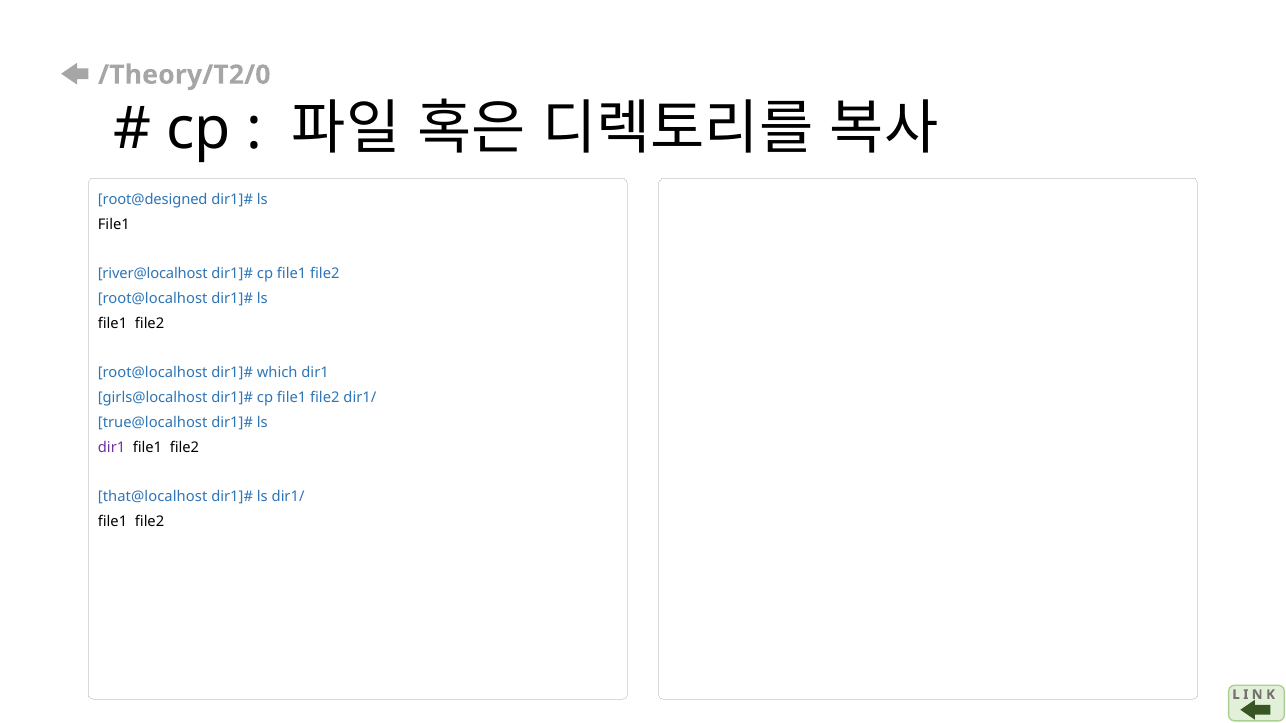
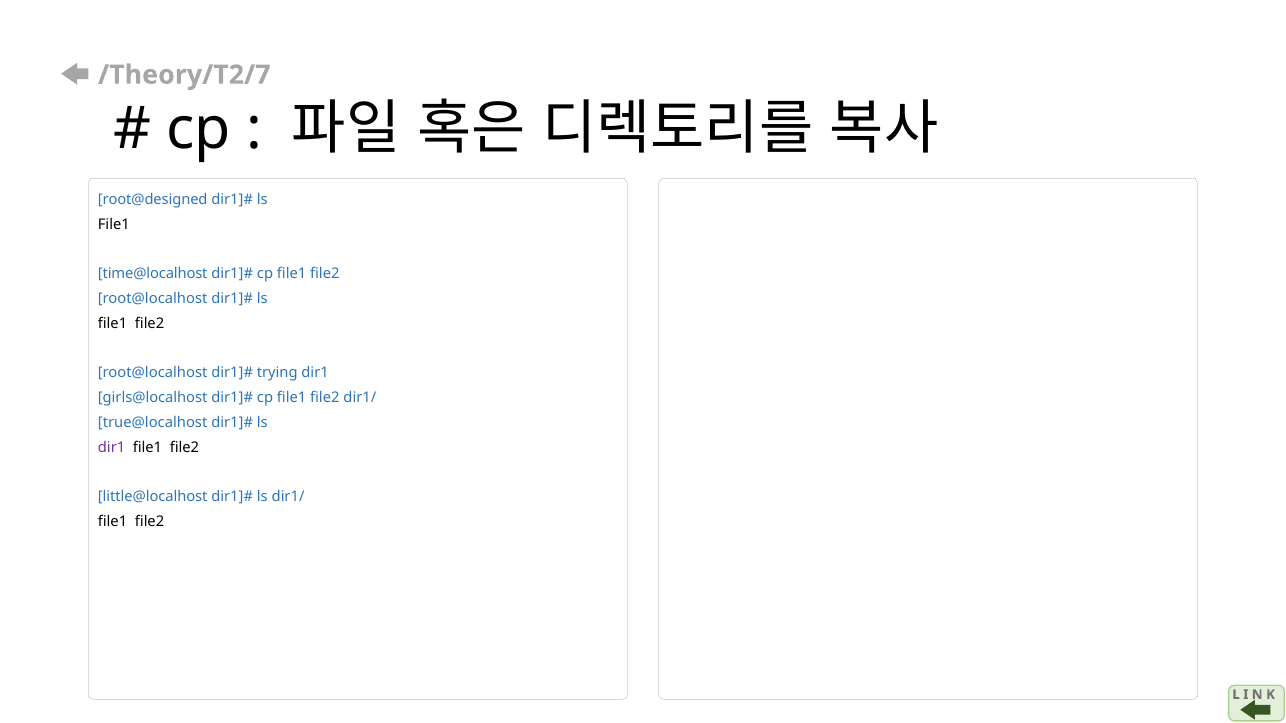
/Theory/T2/0: /Theory/T2/0 -> /Theory/T2/7
river@localhost: river@localhost -> time@localhost
which: which -> trying
that@localhost: that@localhost -> little@localhost
